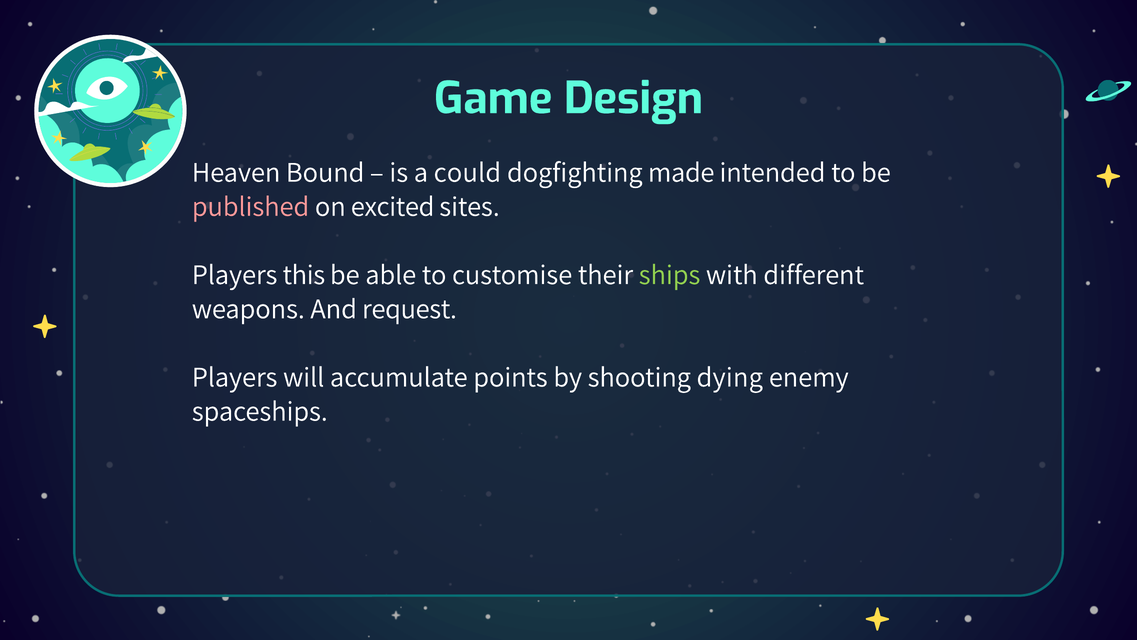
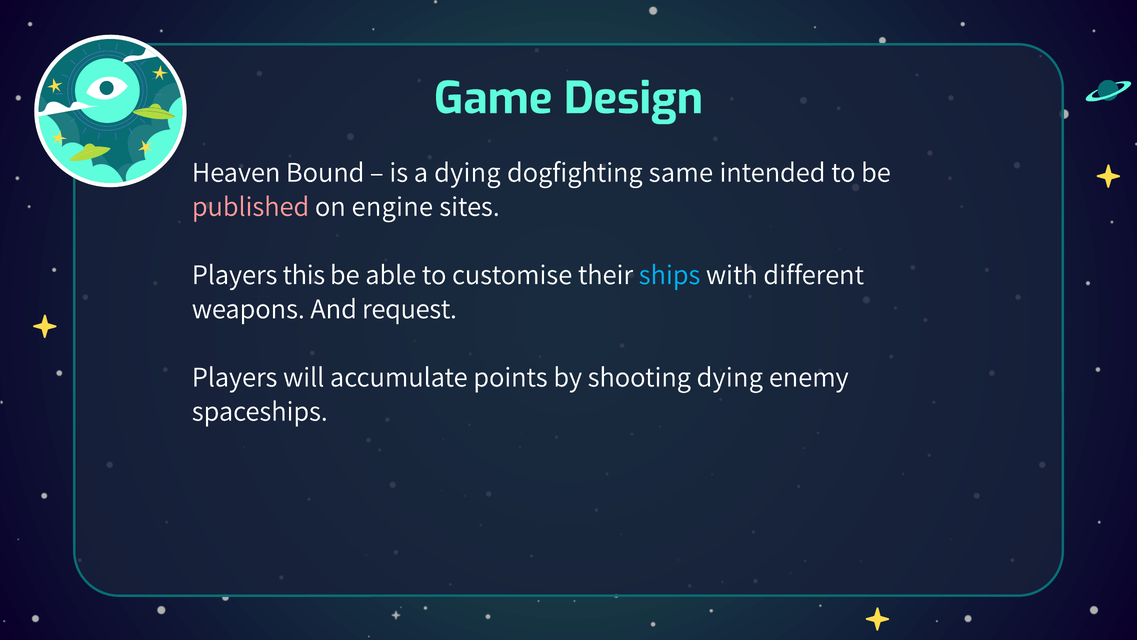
a could: could -> dying
made: made -> same
excited: excited -> engine
ships colour: light green -> light blue
